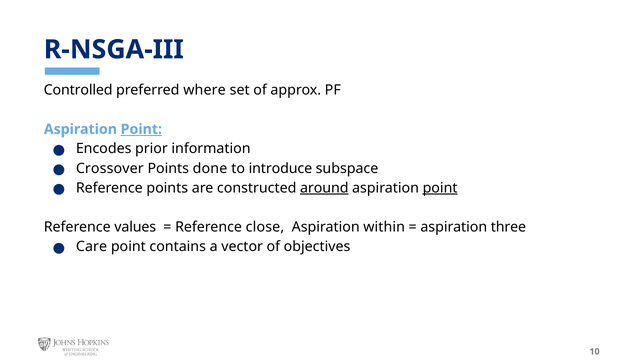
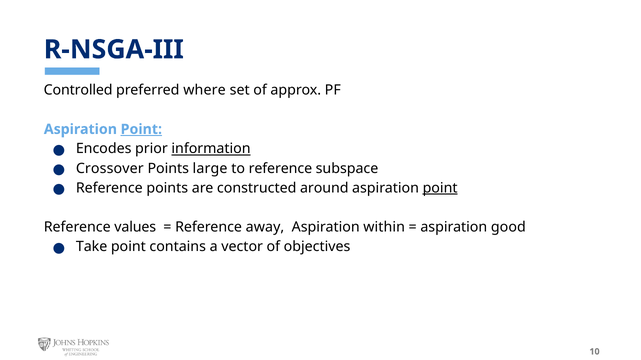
information underline: none -> present
done: done -> large
to introduce: introduce -> reference
around underline: present -> none
close: close -> away
three: three -> good
Care: Care -> Take
